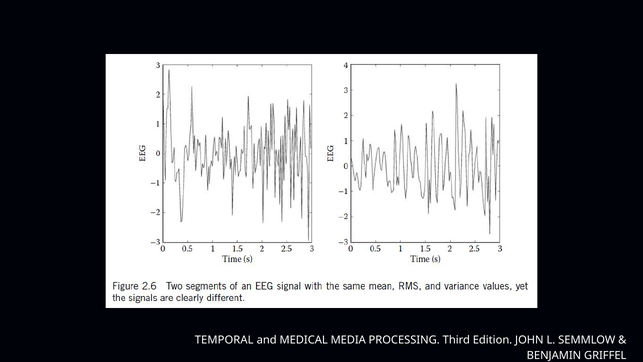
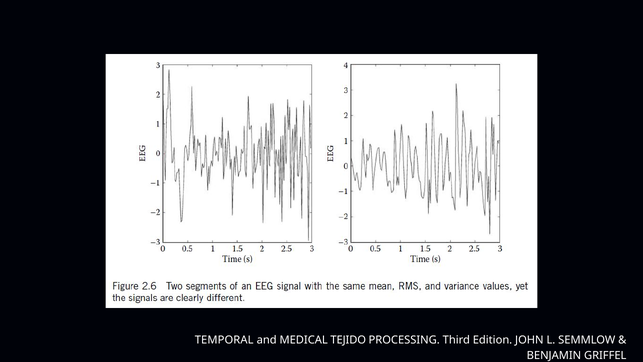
MEDIA: MEDIA -> TEJIDO
